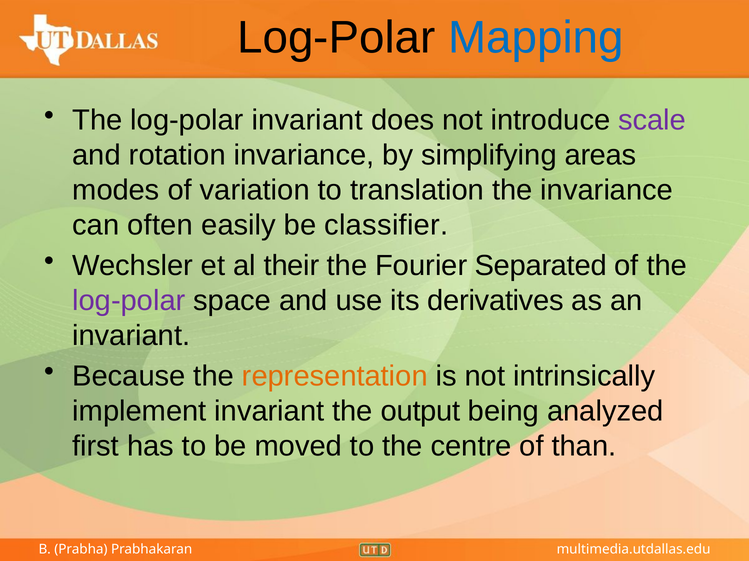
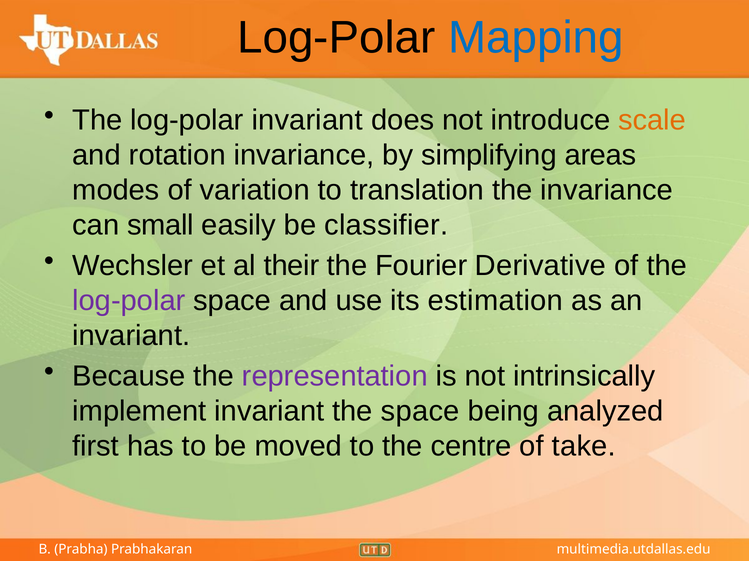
scale colour: purple -> orange
often: often -> small
Separated: Separated -> Derivative
derivatives: derivatives -> estimation
representation colour: orange -> purple
the output: output -> space
than: than -> take
